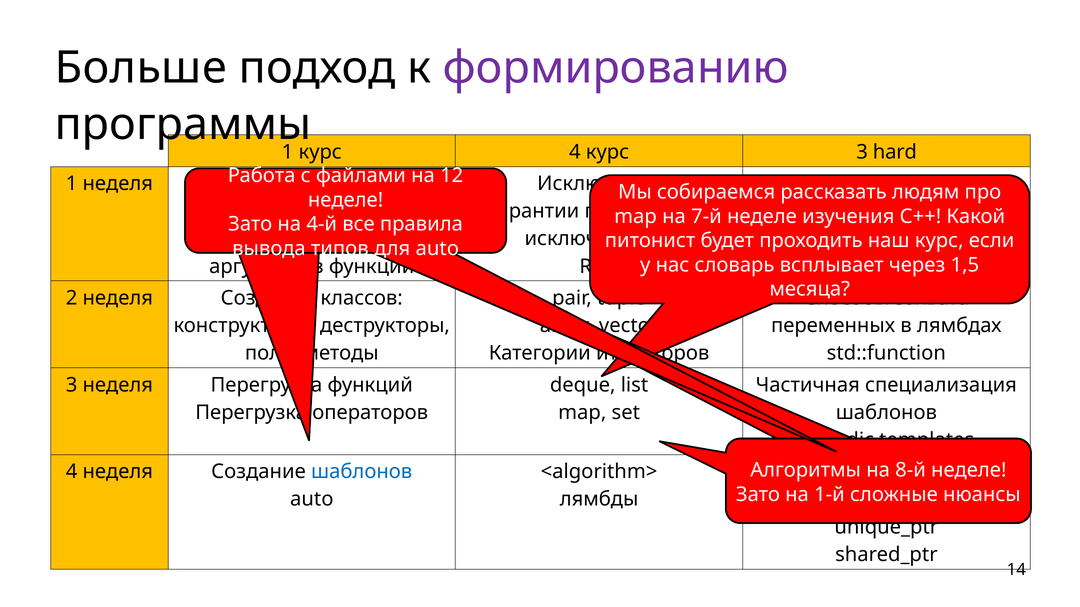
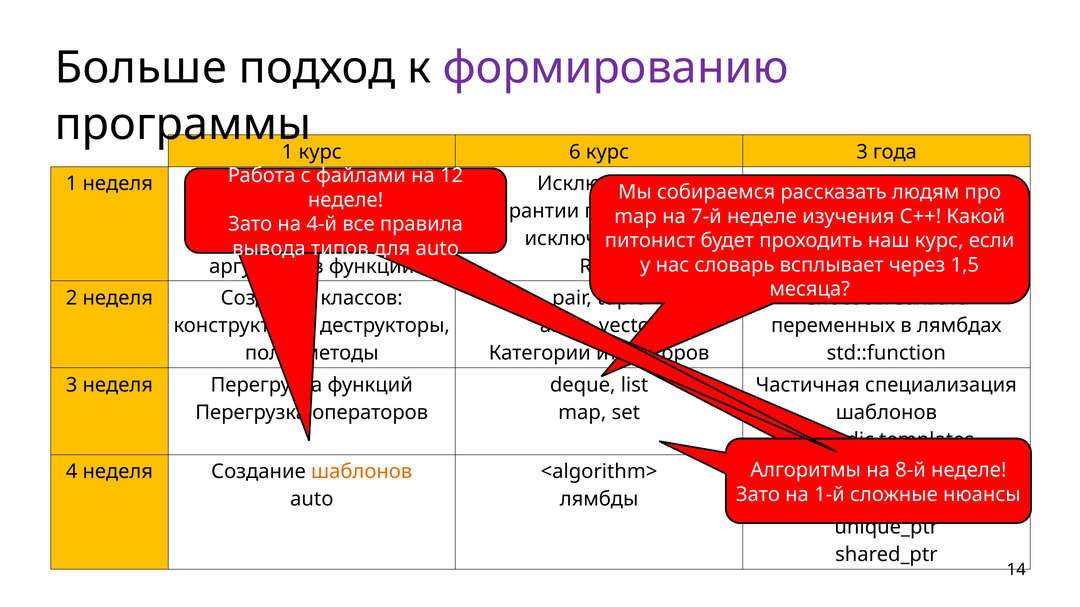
курс 4: 4 -> 6
hard: hard -> года
шаблонов at (362, 472) colour: blue -> orange
